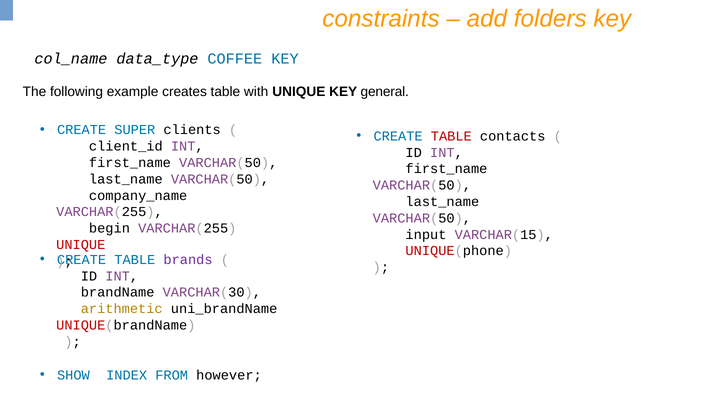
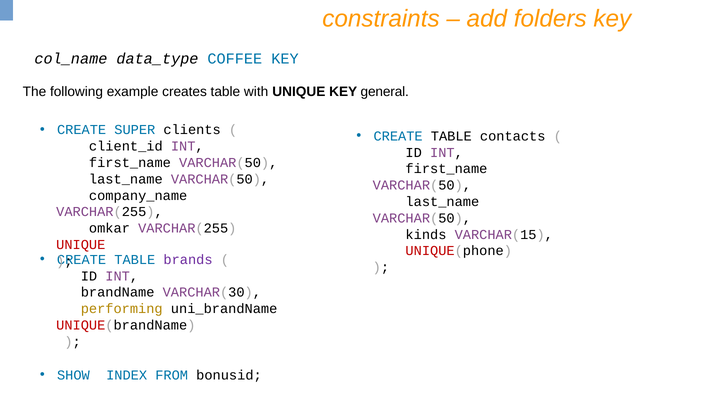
TABLE at (451, 136) colour: red -> black
begin: begin -> omkar
input: input -> kinds
arithmetic: arithmetic -> performing
however: however -> bonusid
